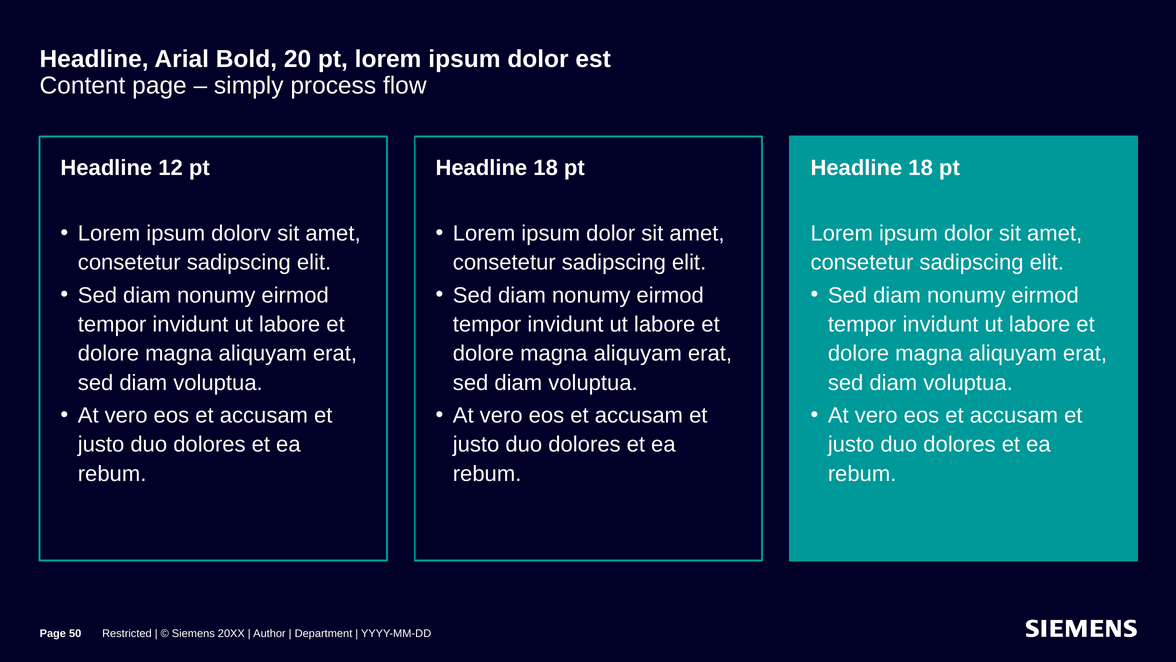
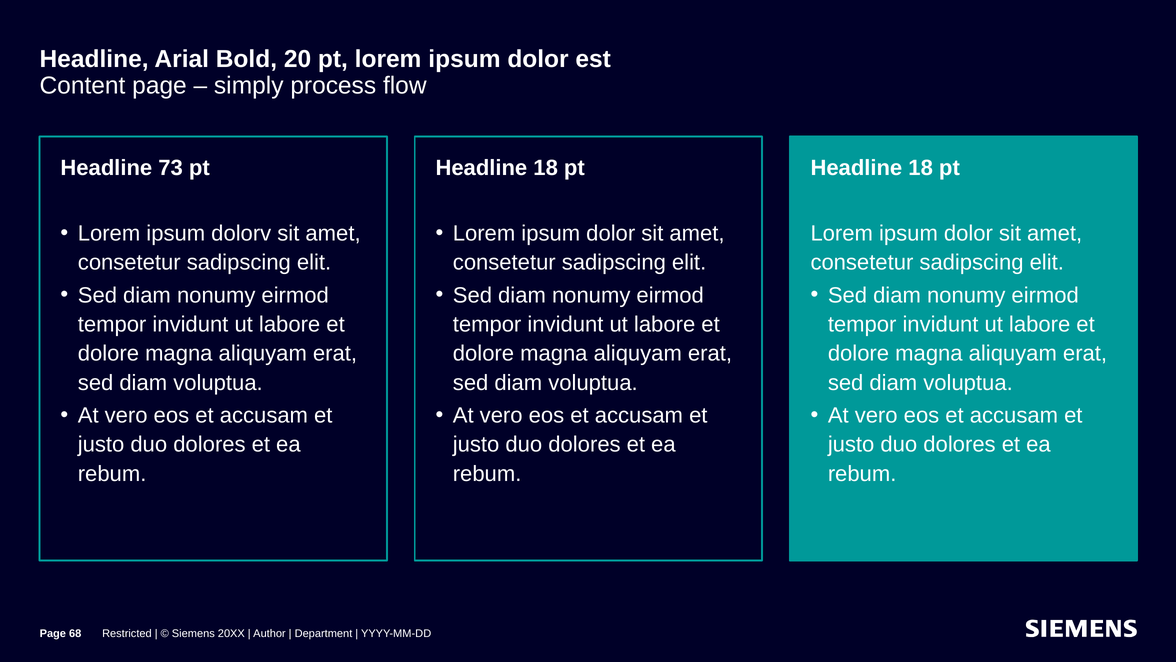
12: 12 -> 73
50: 50 -> 68
